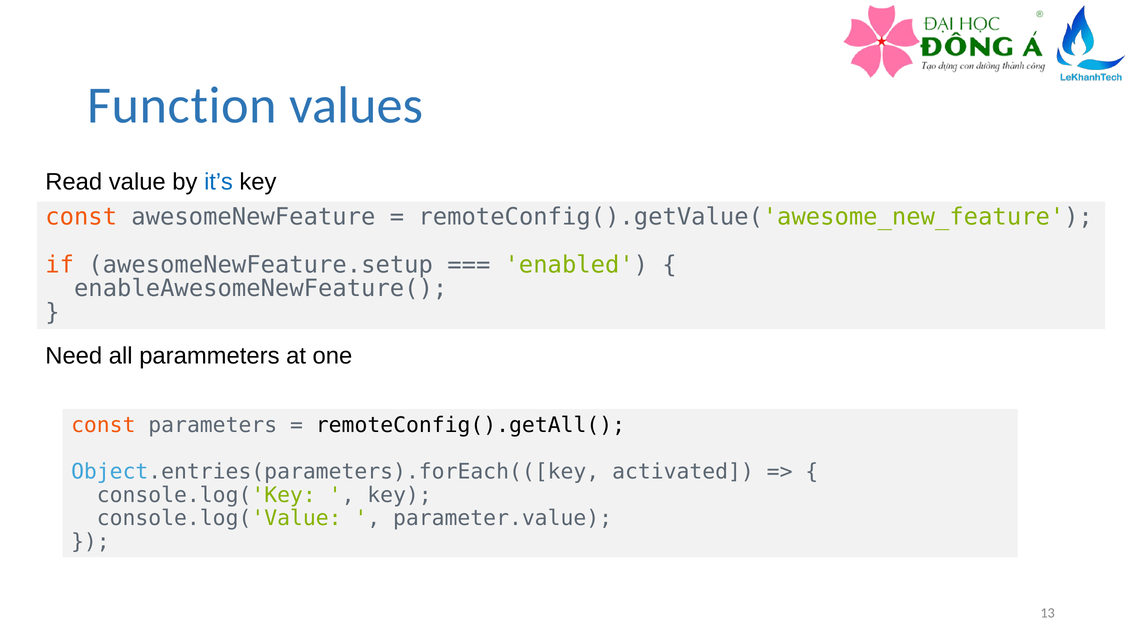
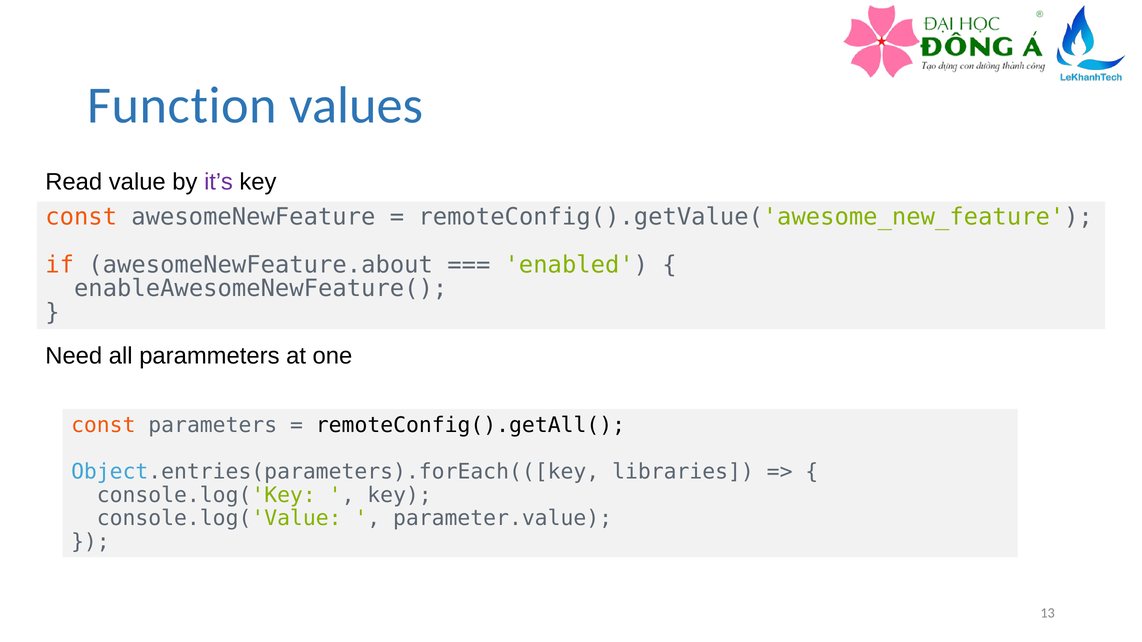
it’s colour: blue -> purple
awesomeNewFeature.setup: awesomeNewFeature.setup -> awesomeNewFeature.about
activated: activated -> libraries
